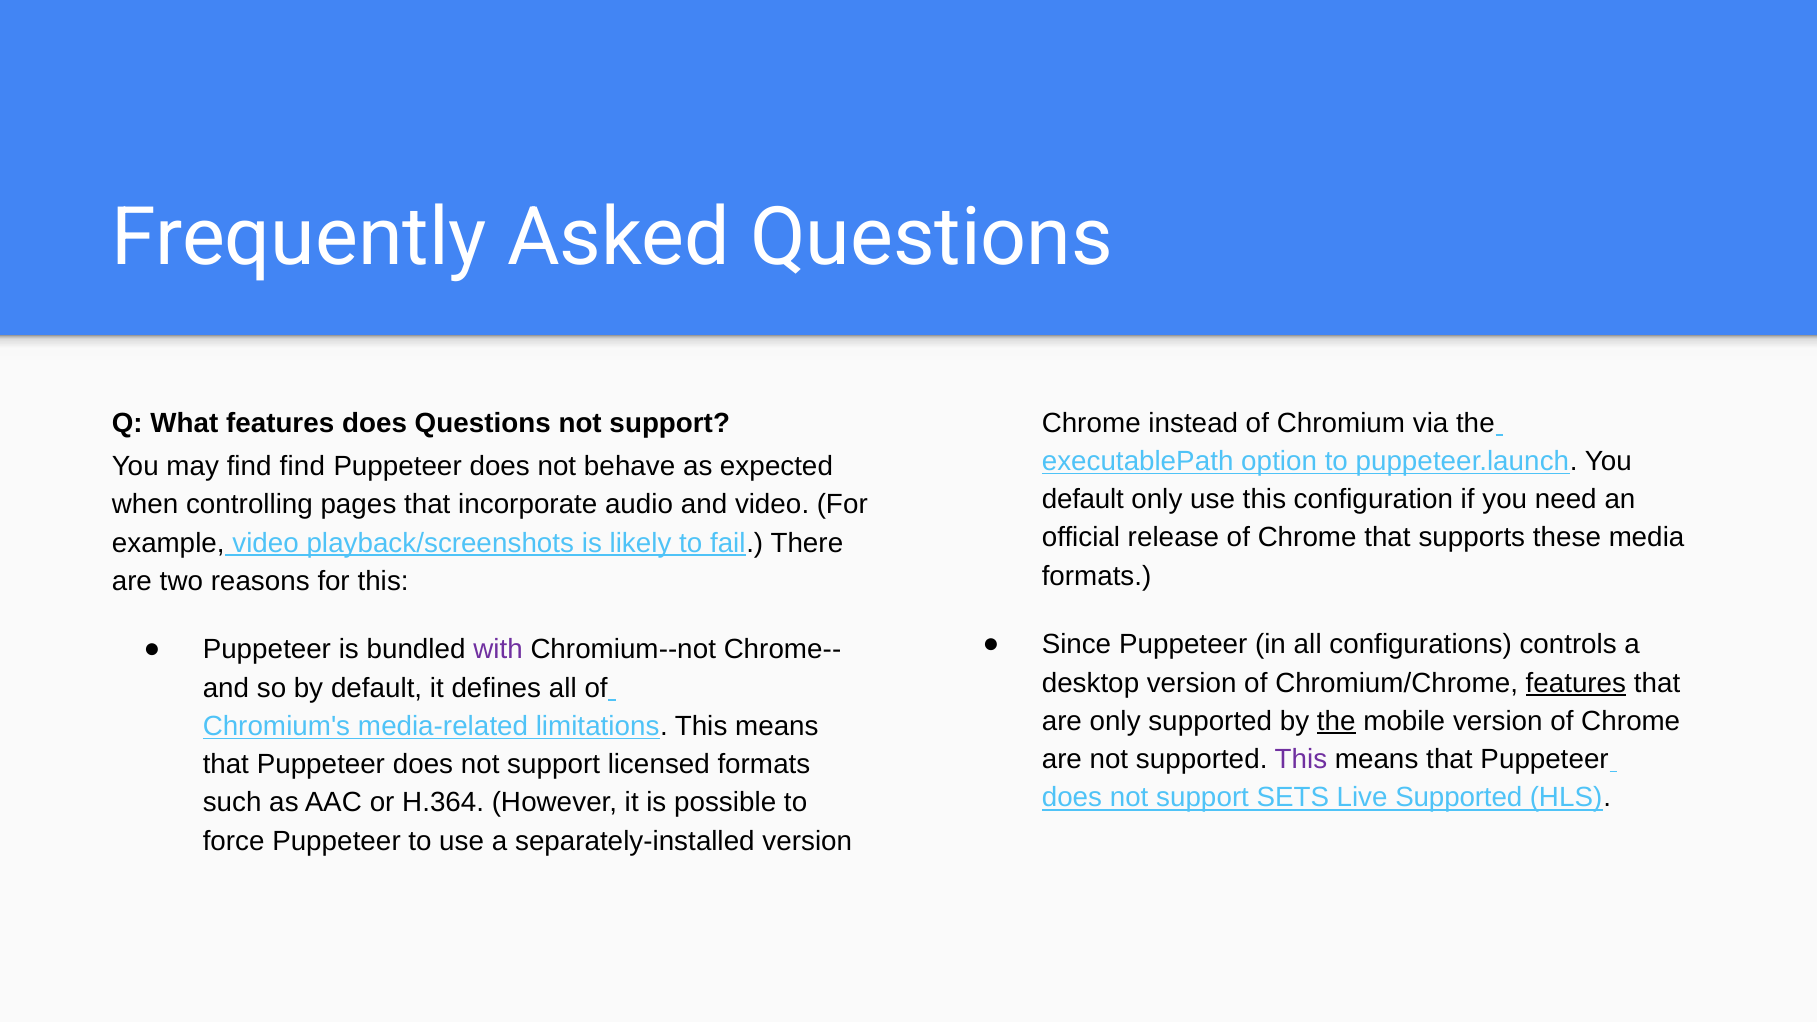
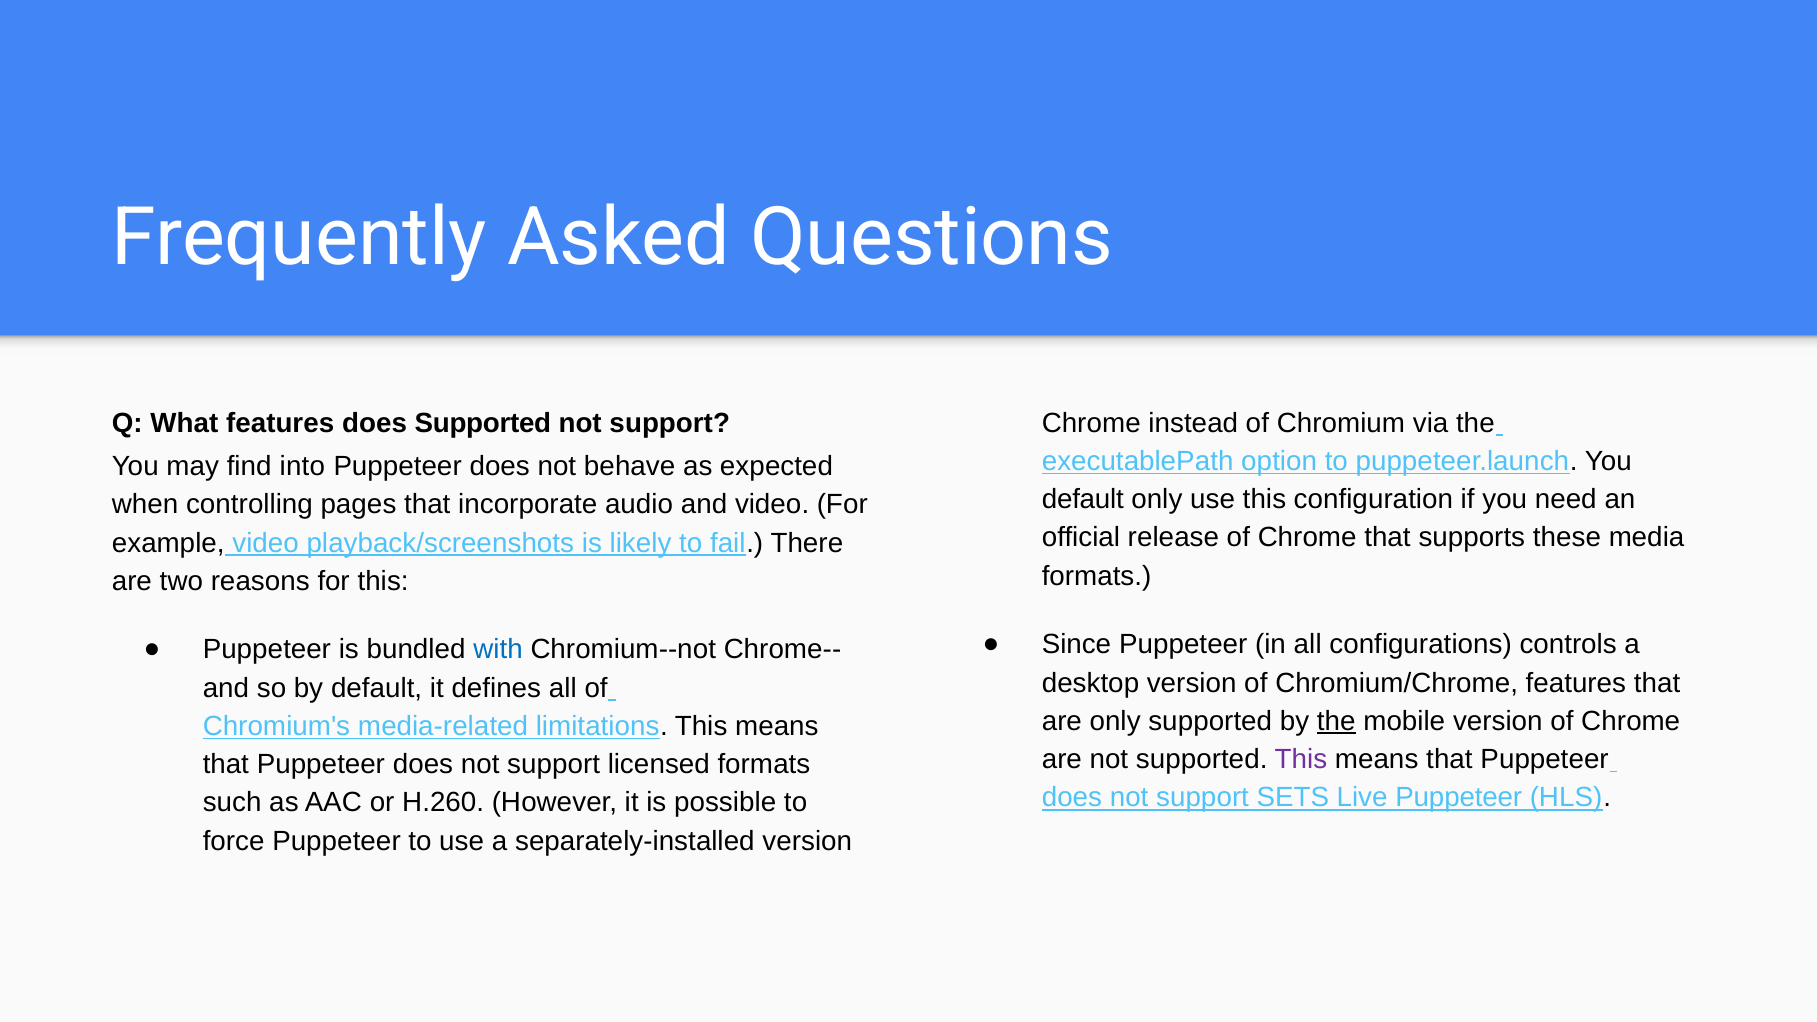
does Questions: Questions -> Supported
find find: find -> into
with colour: purple -> blue
features at (1576, 683) underline: present -> none
Live Supported: Supported -> Puppeteer
H.364: H.364 -> H.260
